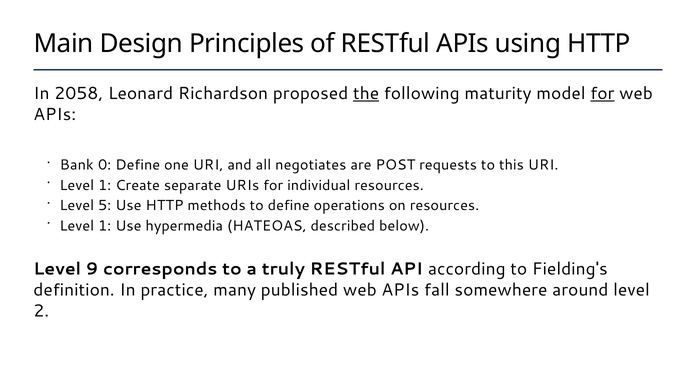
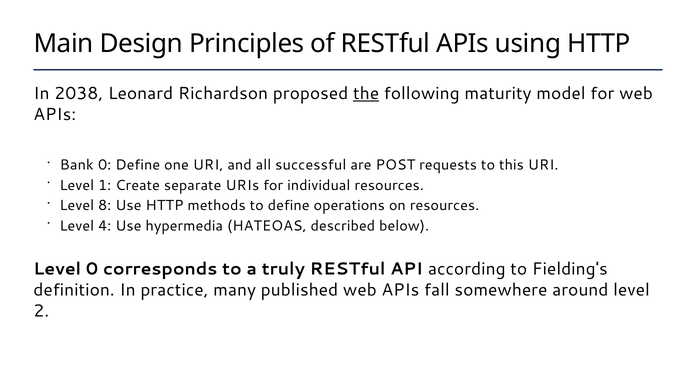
2058: 2058 -> 2038
for at (602, 94) underline: present -> none
negotiates: negotiates -> successful
5: 5 -> 8
1 at (105, 226): 1 -> 4
Level 9: 9 -> 0
